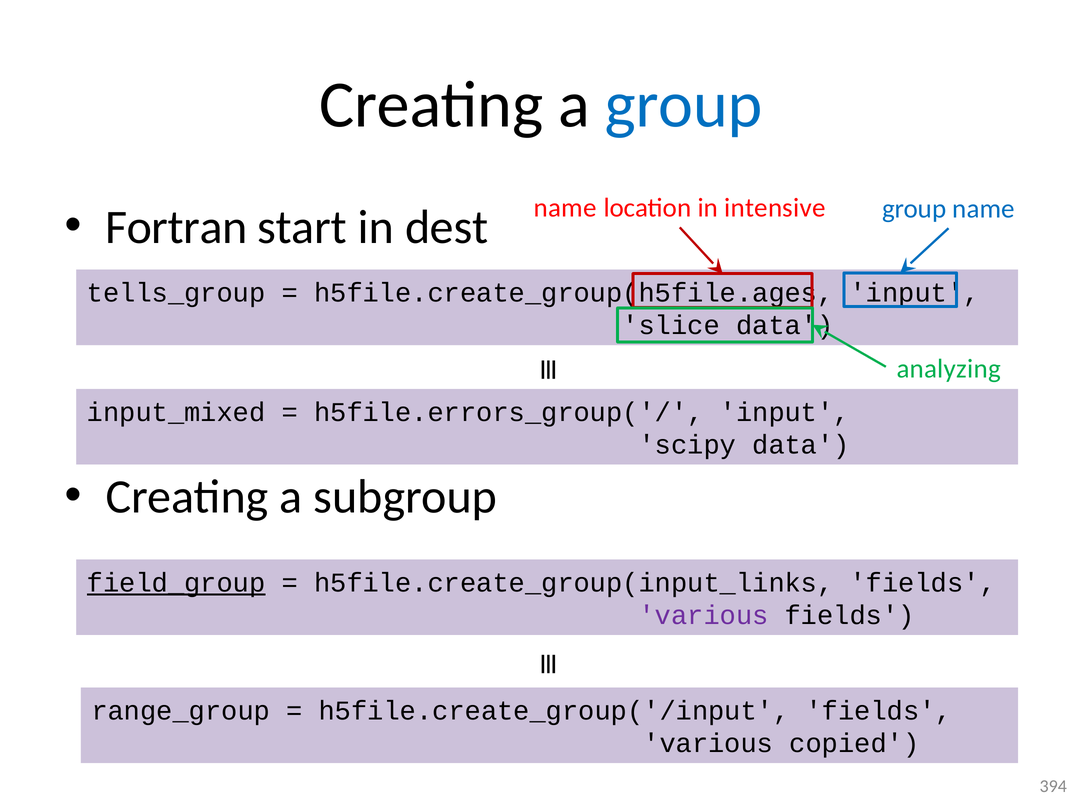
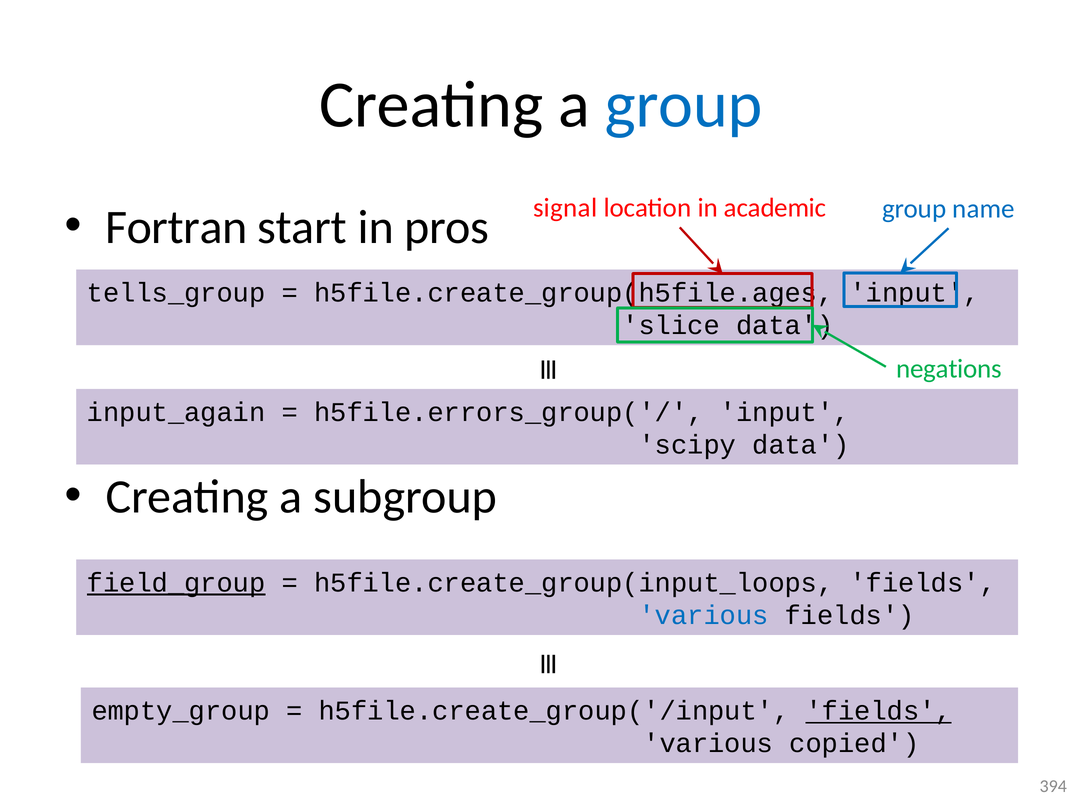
name at (565, 208): name -> signal
intensive: intensive -> academic
dest: dest -> pros
analyzing: analyzing -> negations
input_mixed: input_mixed -> input_again
h5file.create_group(input_links: h5file.create_group(input_links -> h5file.create_group(input_loops
various at (704, 615) colour: purple -> blue
range_group: range_group -> empty_group
fields at (879, 711) underline: none -> present
